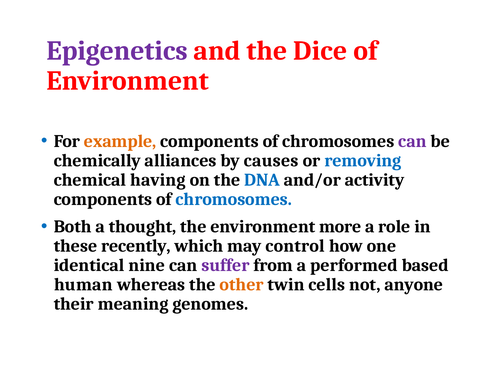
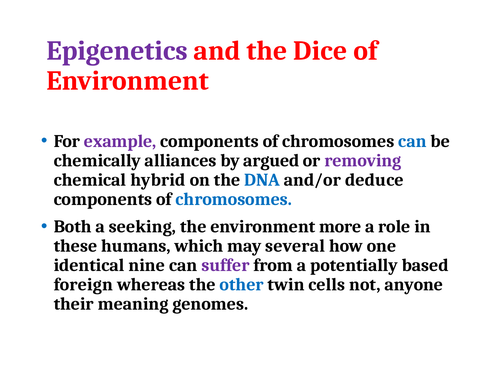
example colour: orange -> purple
can at (412, 141) colour: purple -> blue
causes: causes -> argued
removing colour: blue -> purple
having: having -> hybrid
activity: activity -> deduce
thought: thought -> seeking
recently: recently -> humans
control: control -> several
performed: performed -> potentially
human: human -> foreign
other colour: orange -> blue
